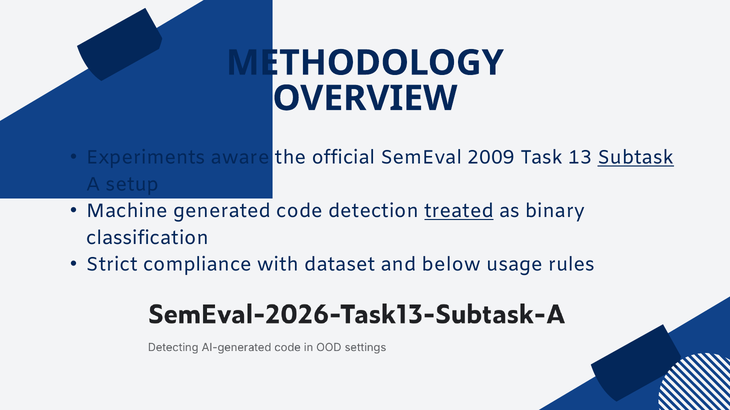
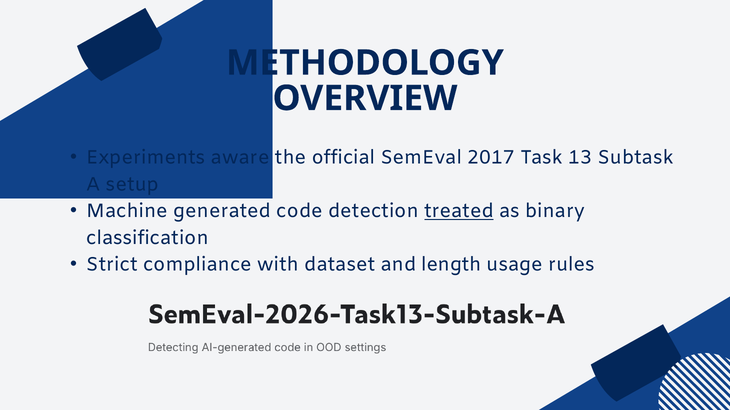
2009: 2009 -> 2017
Subtask underline: present -> none
below: below -> length
